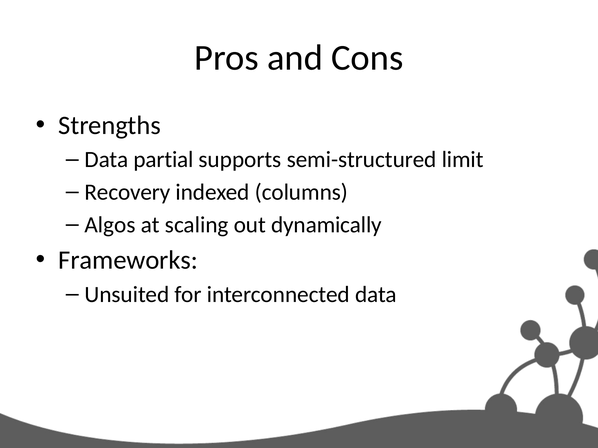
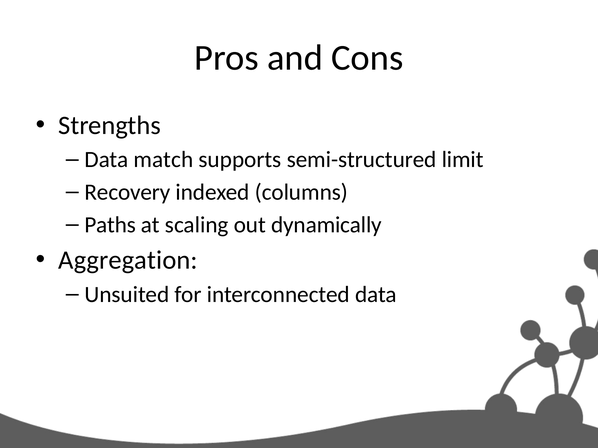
partial: partial -> match
Algos: Algos -> Paths
Frameworks: Frameworks -> Aggregation
